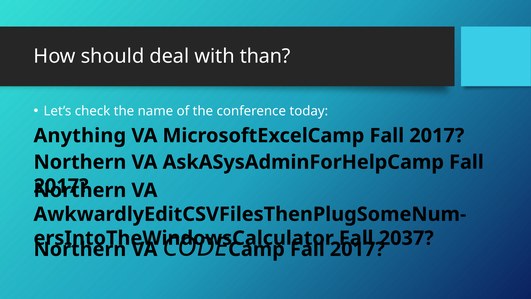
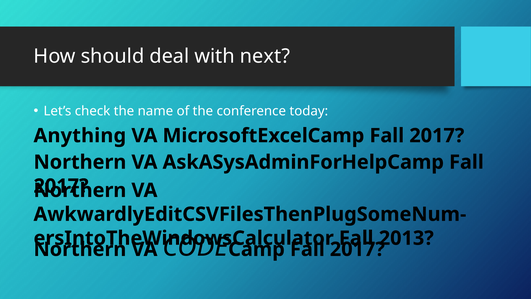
than: than -> next
2037: 2037 -> 2013
